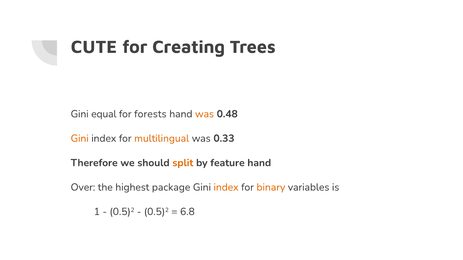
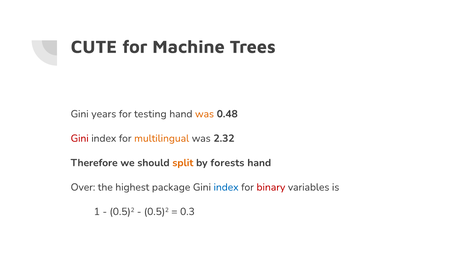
Creating: Creating -> Machine
equal: equal -> years
forests: forests -> testing
Gini at (80, 139) colour: orange -> red
0.33: 0.33 -> 2.32
feature: feature -> forests
index at (226, 188) colour: orange -> blue
binary colour: orange -> red
6.8: 6.8 -> 0.3
